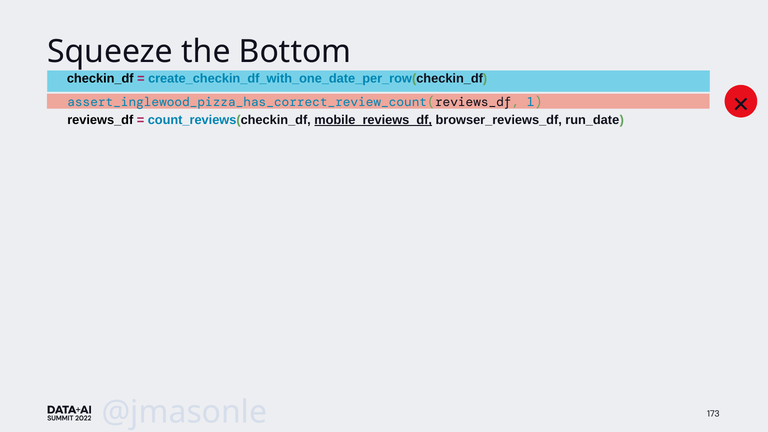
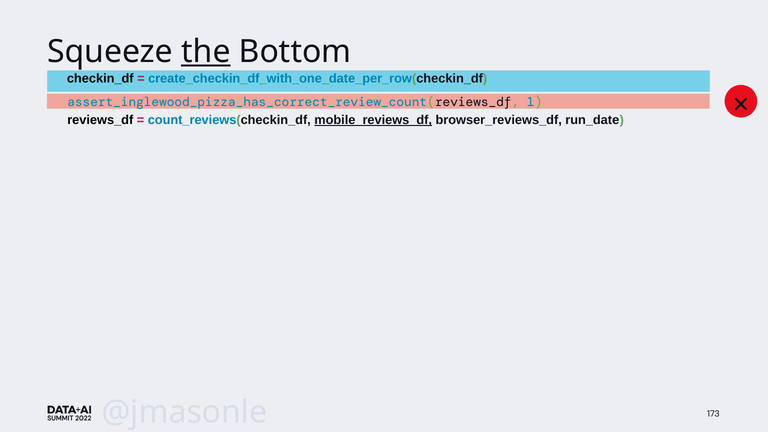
the underline: none -> present
